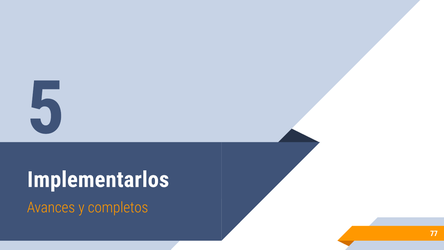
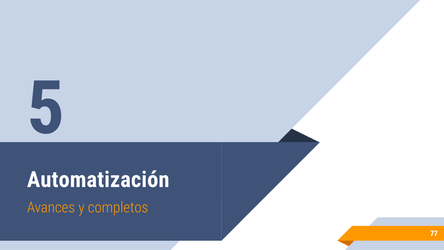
Implementarlos: Implementarlos -> Automatización
